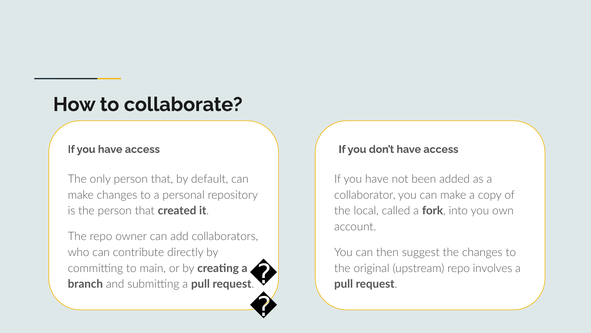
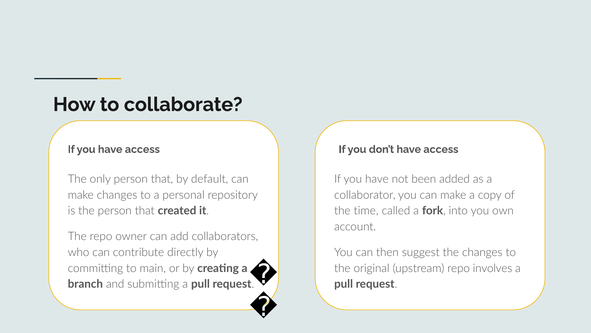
local: local -> time
